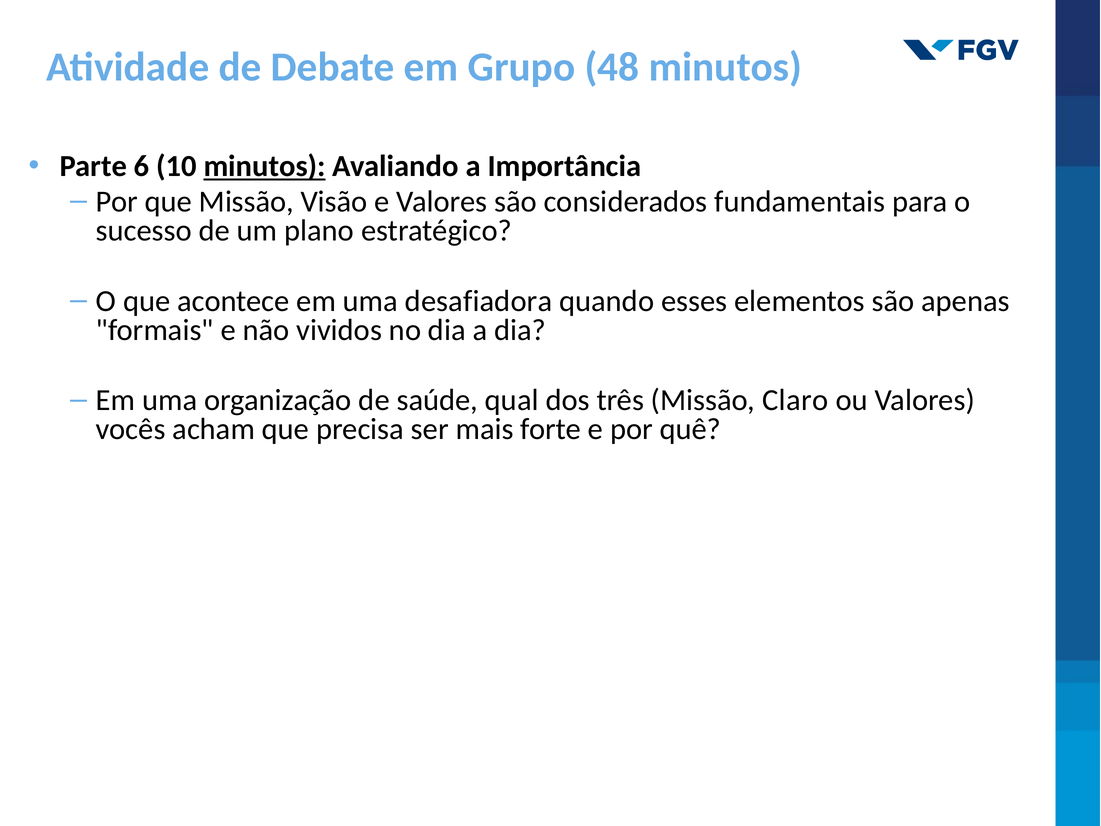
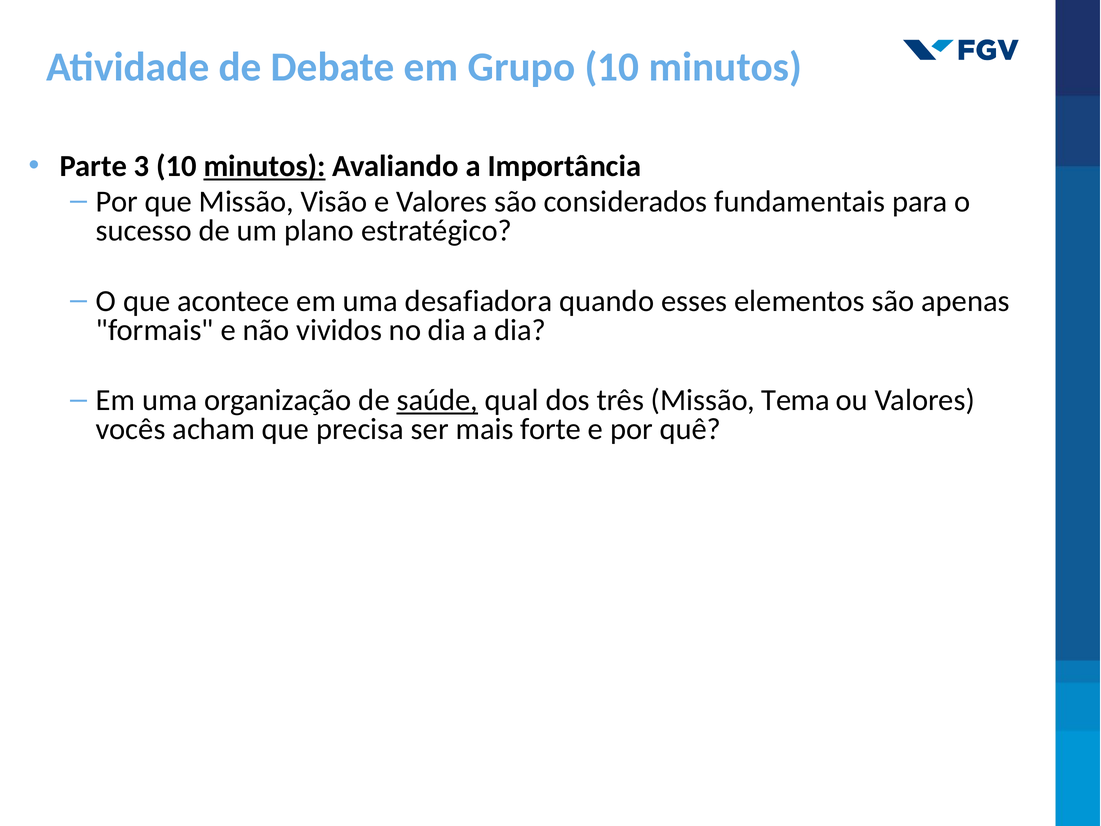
Grupo 48: 48 -> 10
6: 6 -> 3
saúde underline: none -> present
Claro: Claro -> Tema
